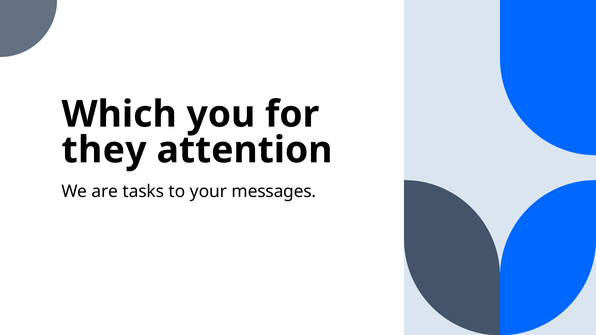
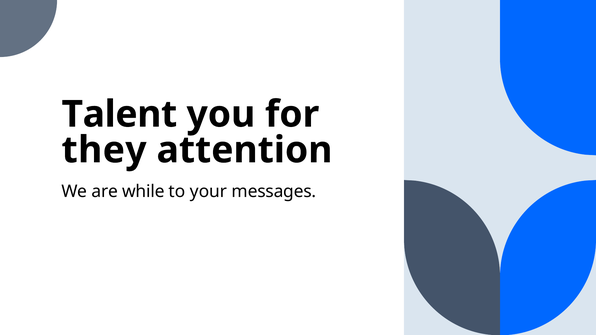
Which: Which -> Talent
tasks: tasks -> while
